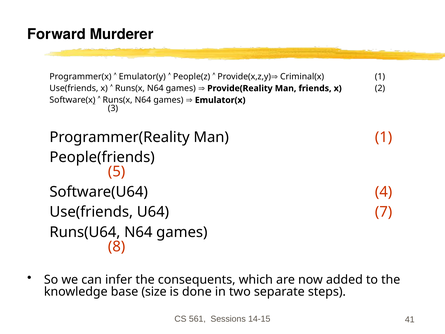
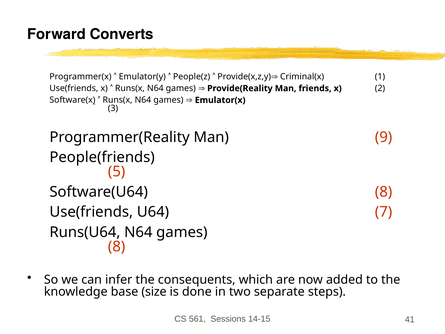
Murderer: Murderer -> Converts
Man 1: 1 -> 9
Software(U64 4: 4 -> 8
